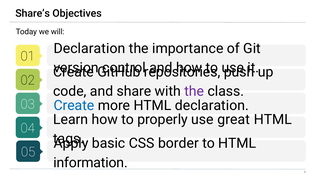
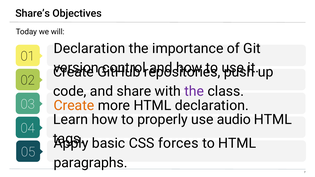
Create at (74, 106) colour: blue -> orange
great: great -> audio
border: border -> forces
information: information -> paragraphs
